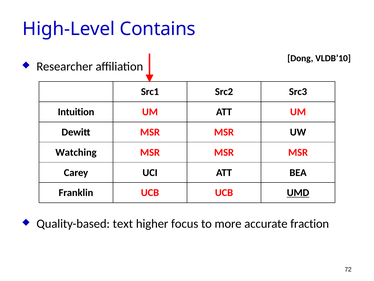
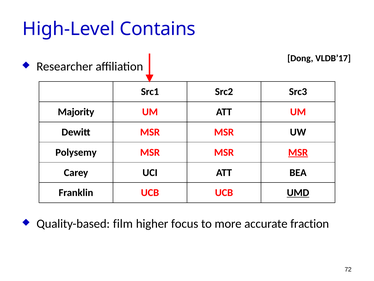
VLDB’10: VLDB’10 -> VLDB’17
Intuition: Intuition -> Majority
Watching: Watching -> Polysemy
MSR at (298, 152) underline: none -> present
text: text -> film
